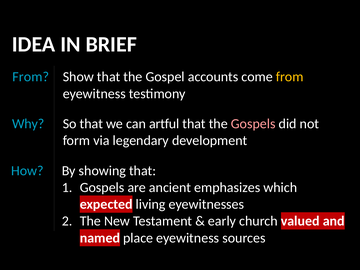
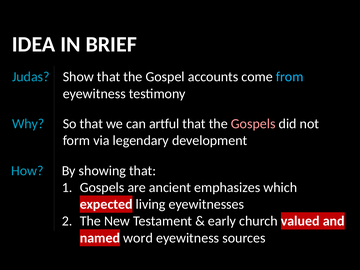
From at (31, 77): From -> Judas
from at (290, 77) colour: yellow -> light blue
place: place -> word
